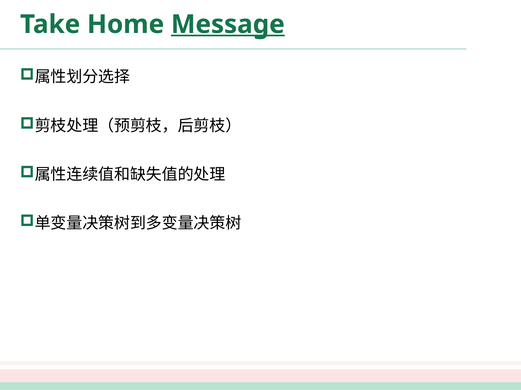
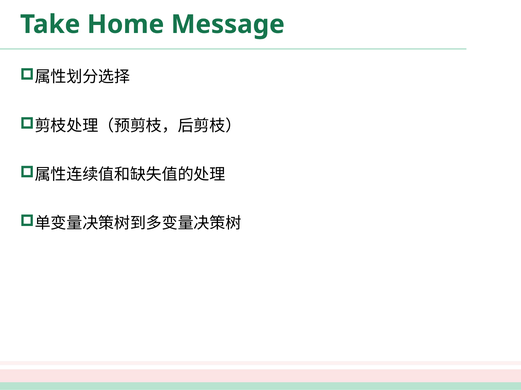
Message underline: present -> none
